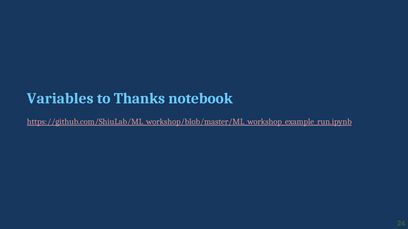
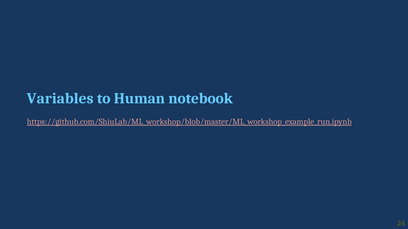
Thanks: Thanks -> Human
